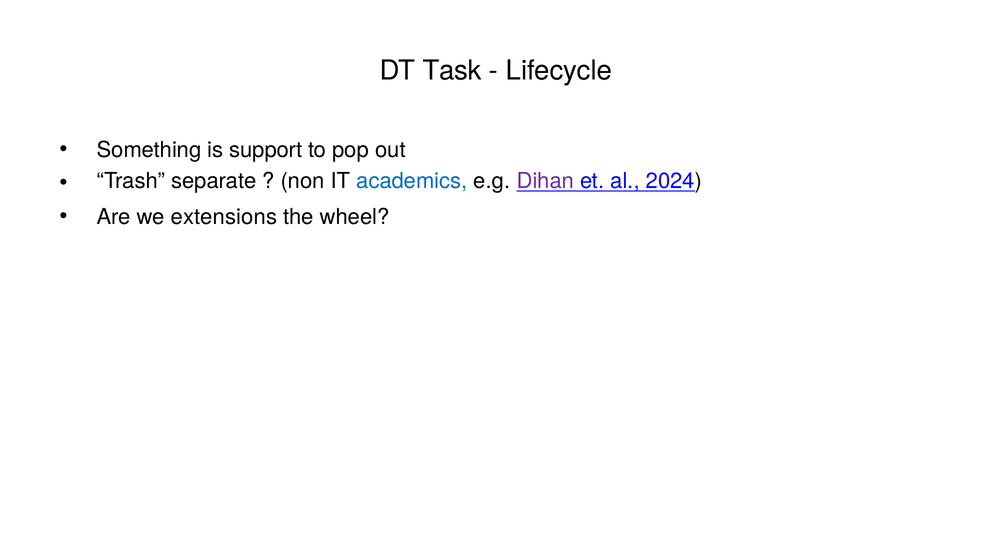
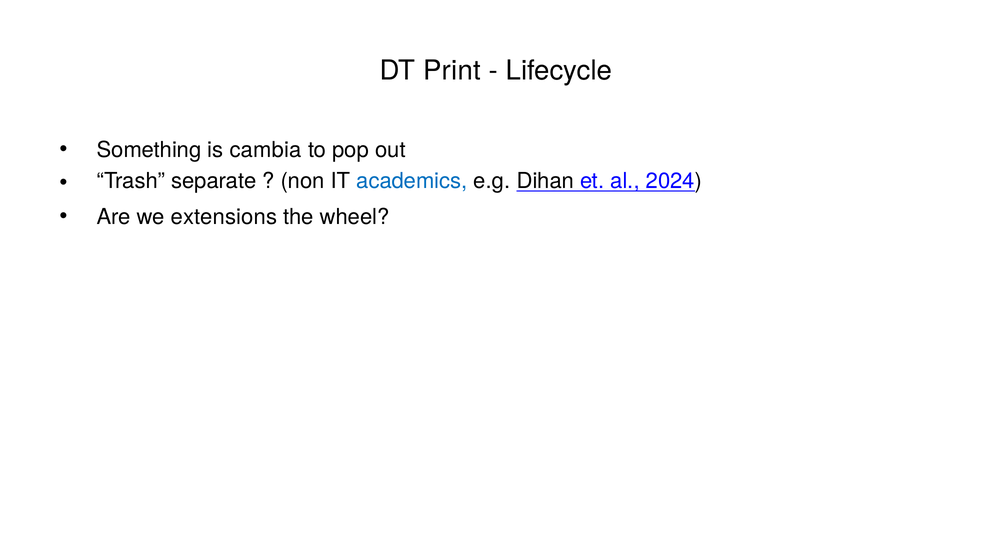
Task: Task -> Print
support: support -> cambia
Dihan colour: purple -> black
